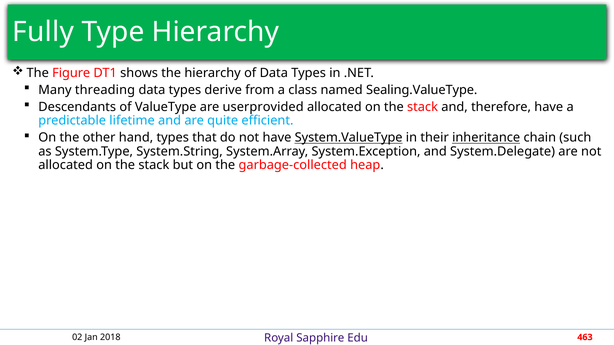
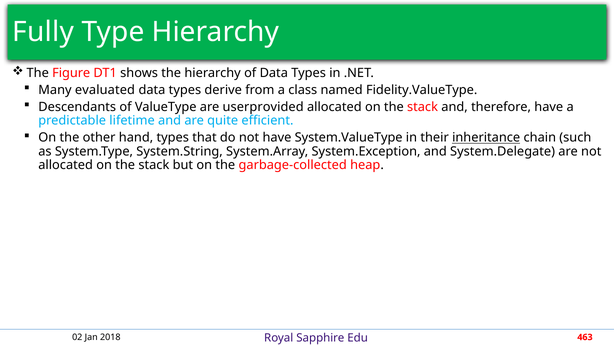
threading: threading -> evaluated
Sealing.ValueType: Sealing.ValueType -> Fidelity.ValueType
System.ValueType underline: present -> none
